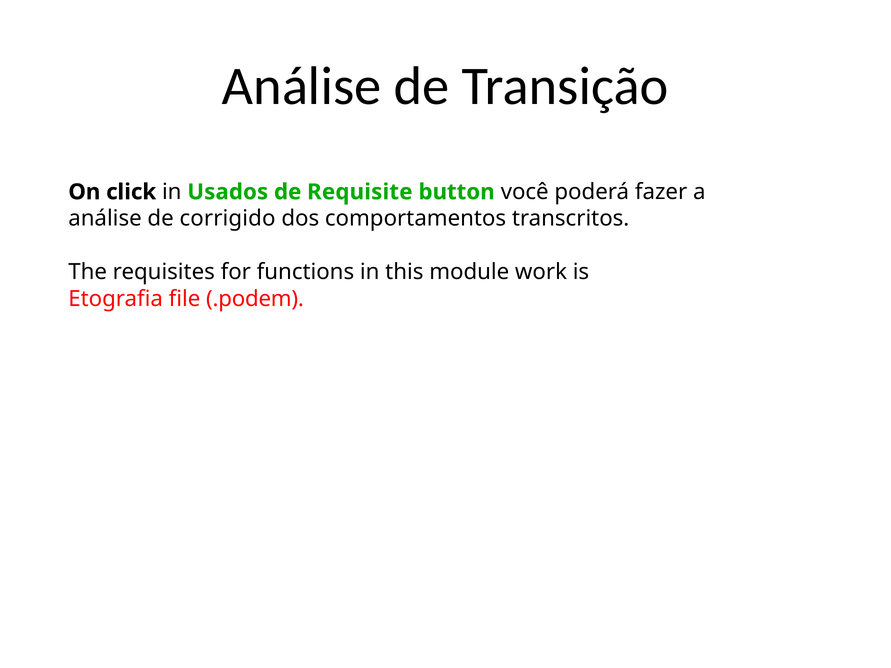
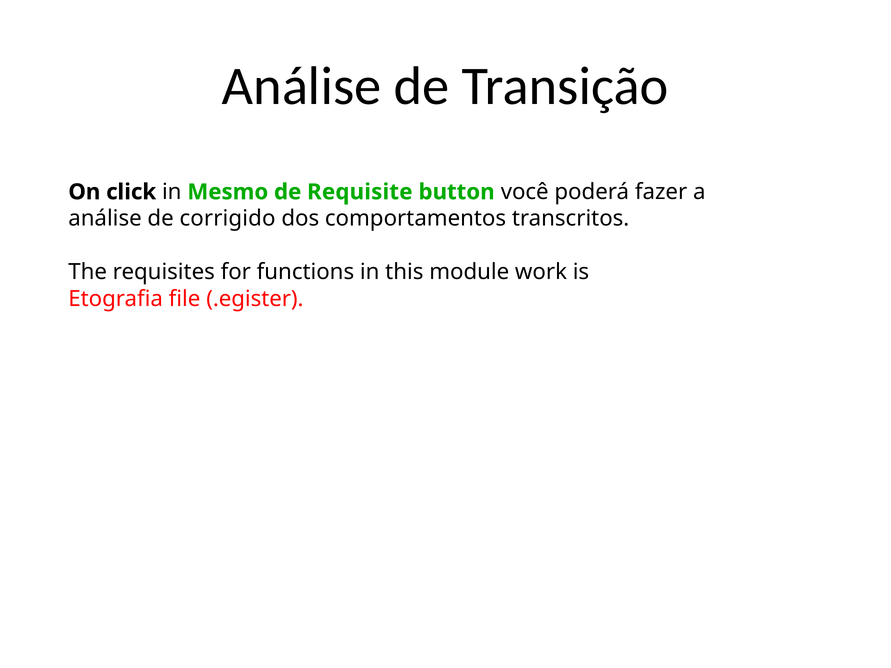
Usados: Usados -> Mesmo
.podem: .podem -> .egister
